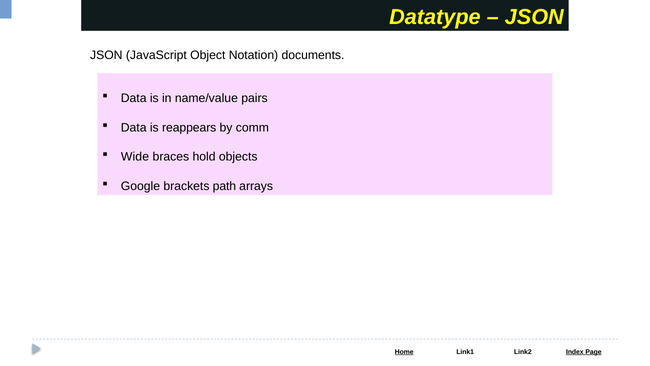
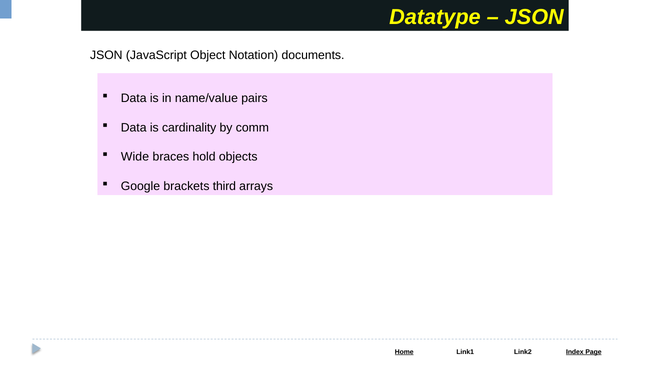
reappears: reappears -> cardinality
path: path -> third
